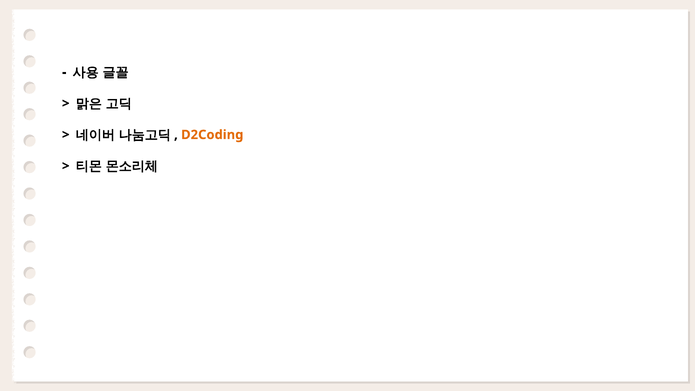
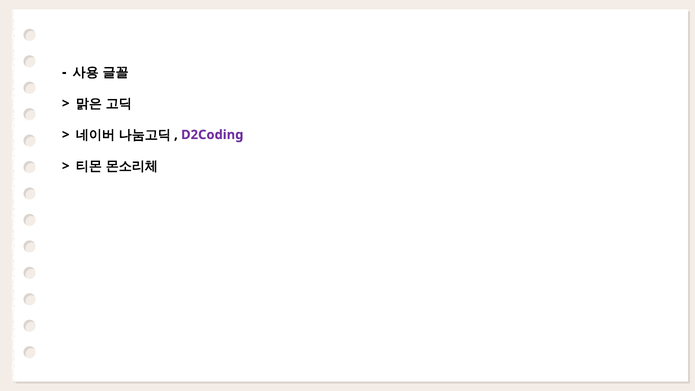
D2Coding colour: orange -> purple
